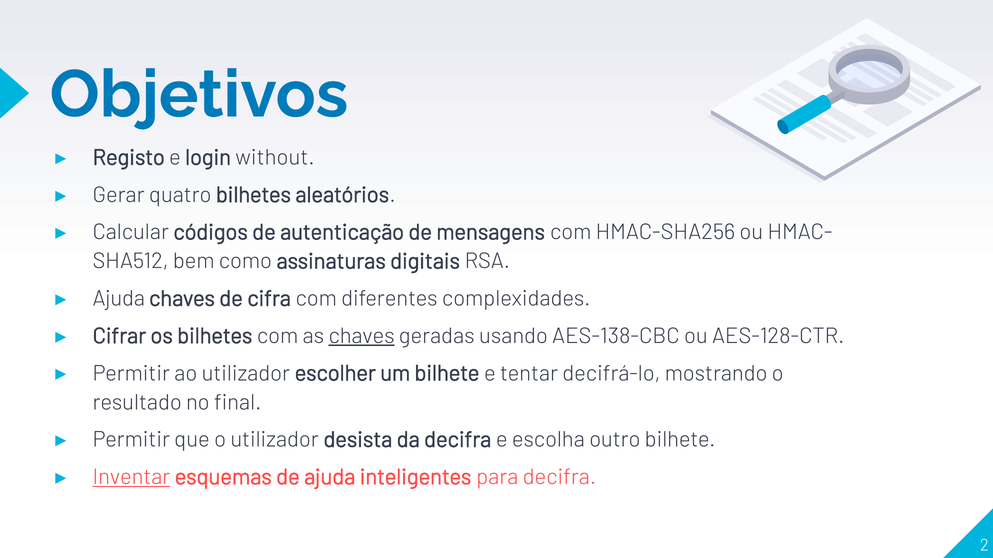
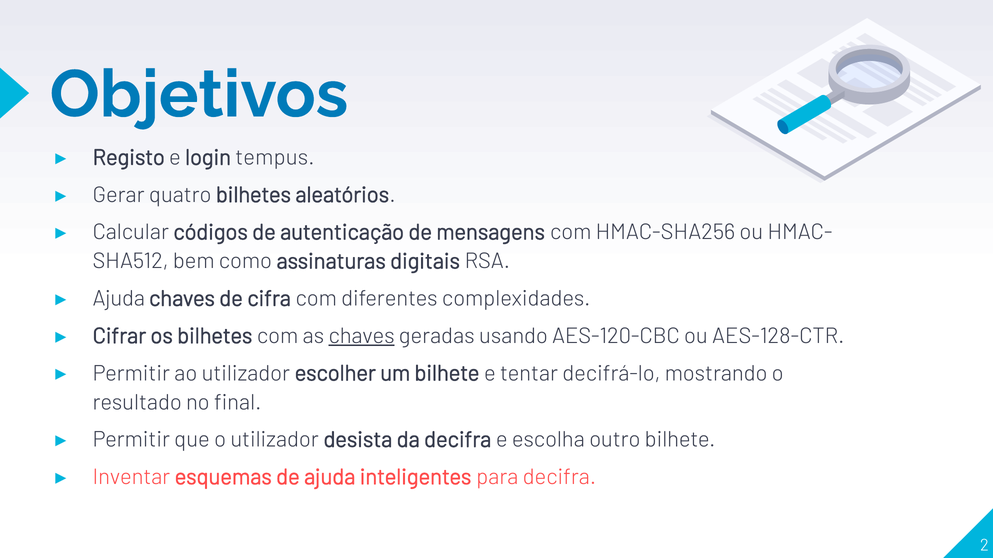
without: without -> tempus
AES-138-CBC: AES-138-CBC -> AES-120-CBC
Inventar underline: present -> none
